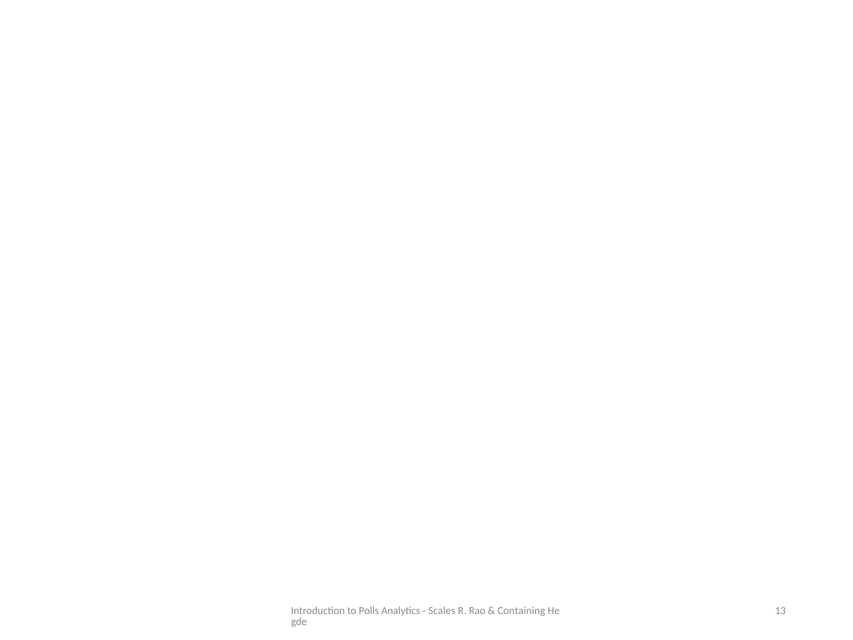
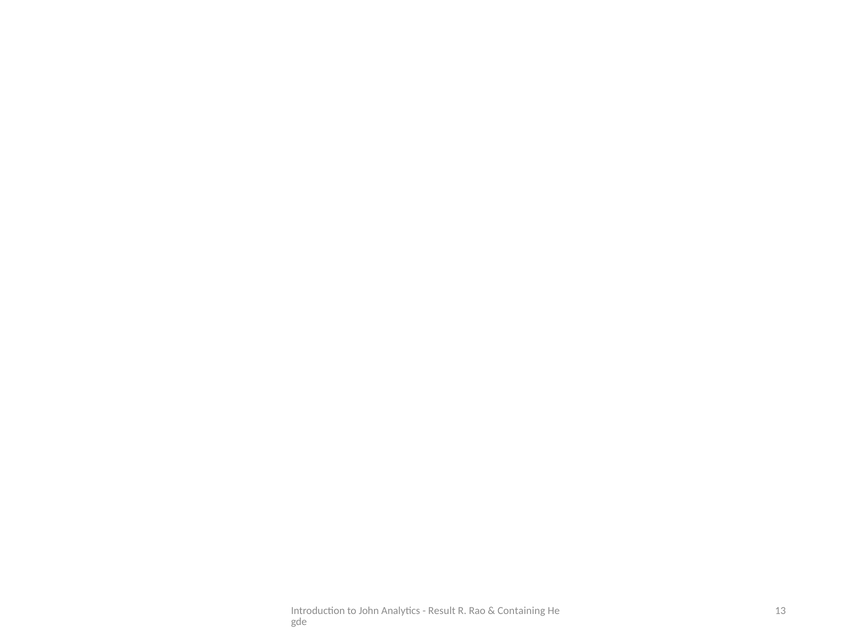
Polls: Polls -> John
Scales: Scales -> Result
